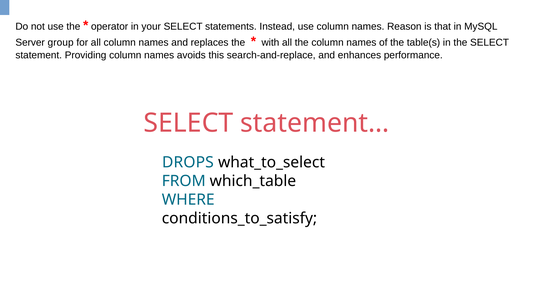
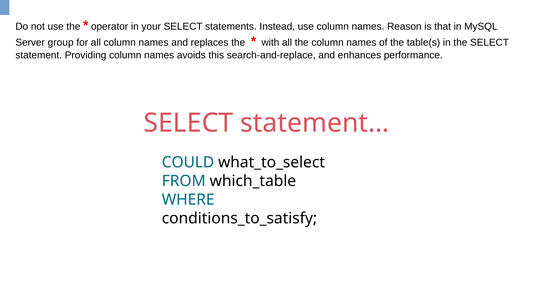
DROPS: DROPS -> COULD
